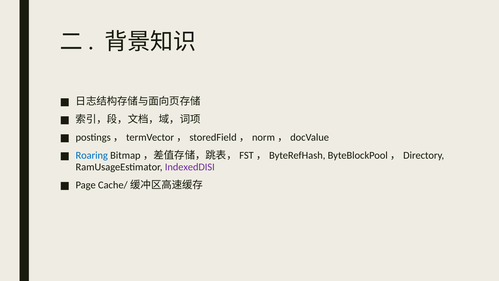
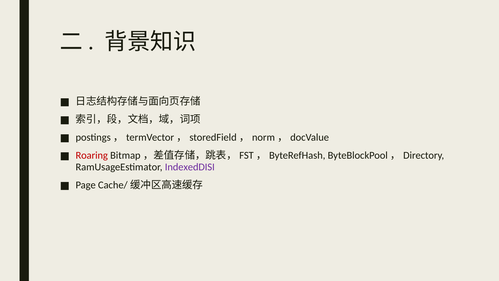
Roaring colour: blue -> red
